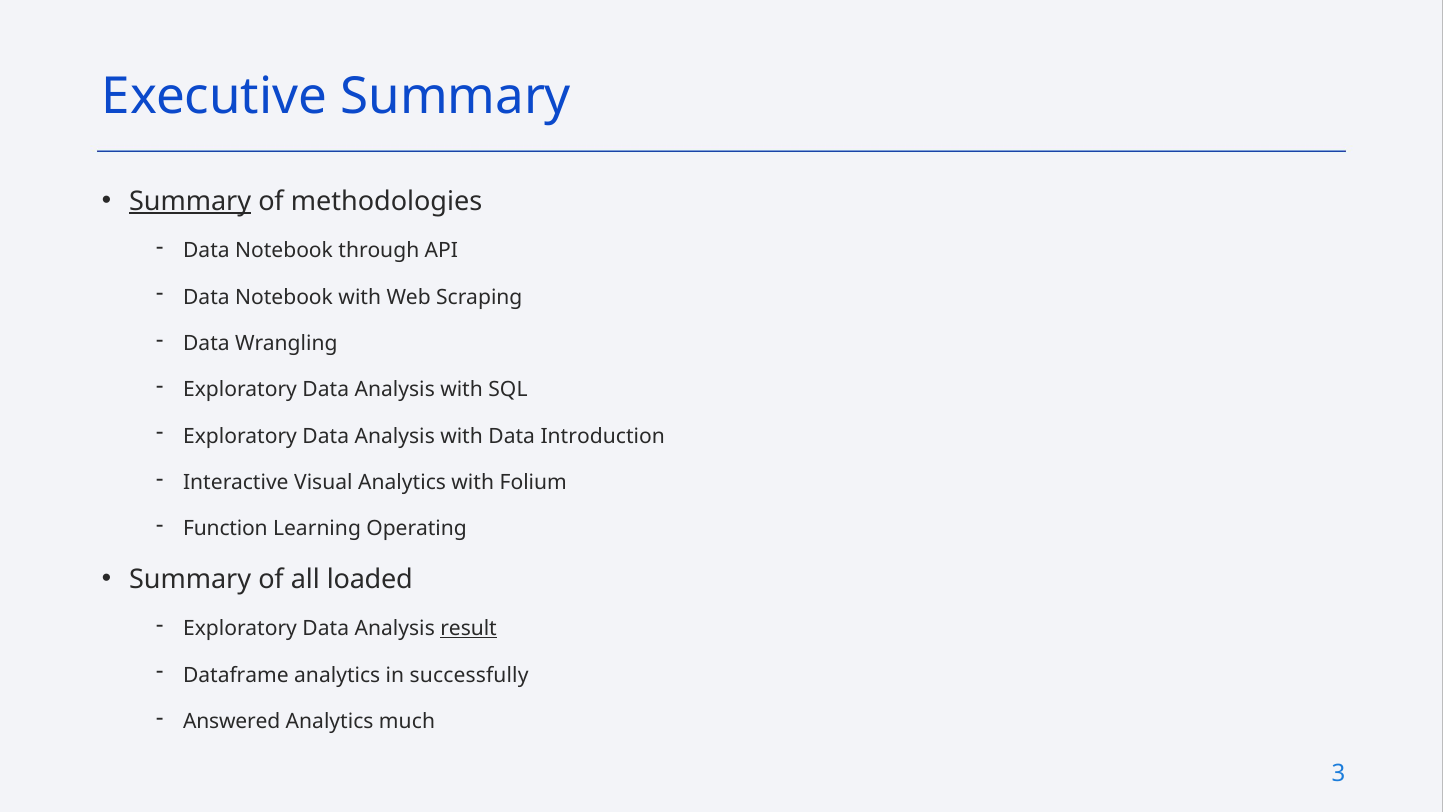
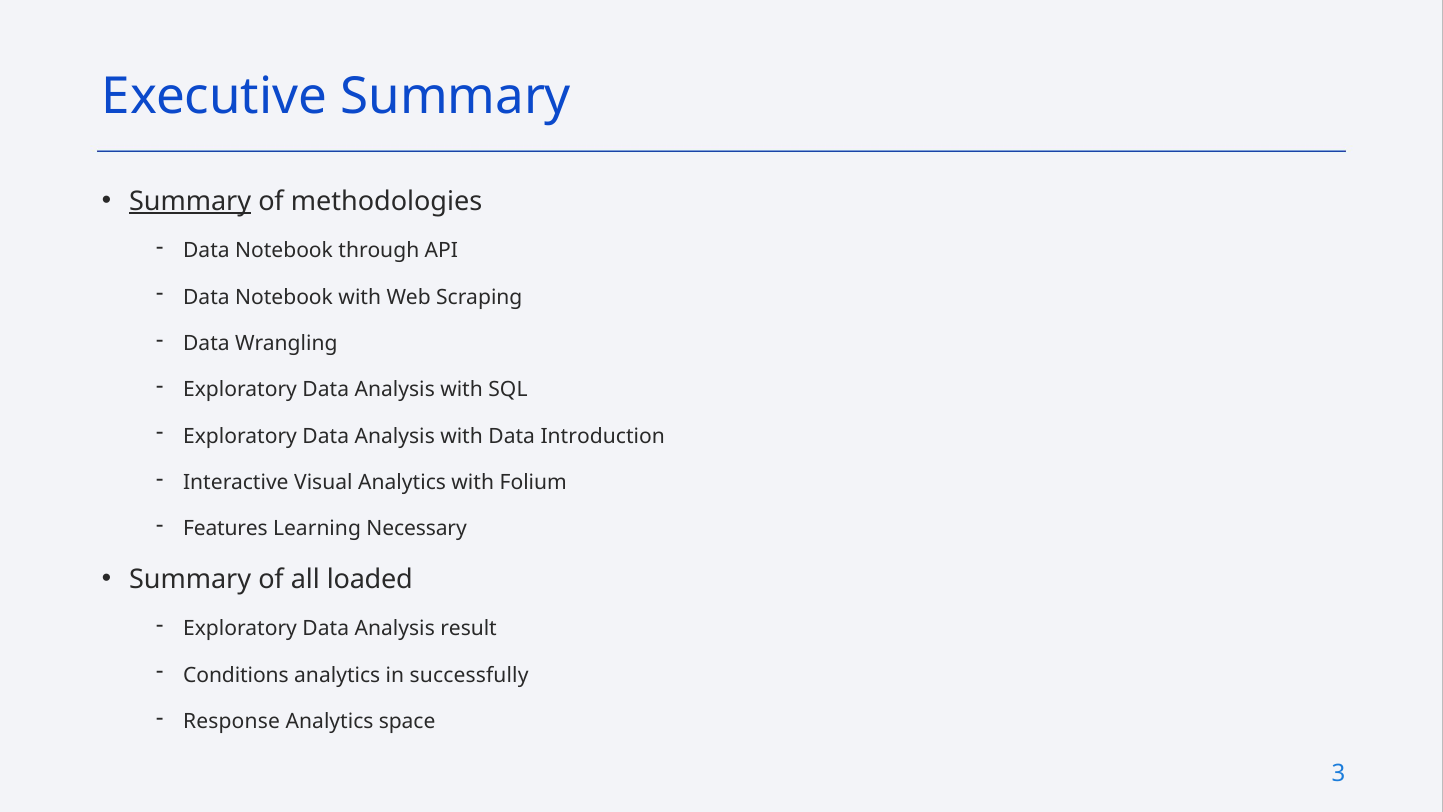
Function: Function -> Features
Operating: Operating -> Necessary
result underline: present -> none
Dataframe: Dataframe -> Conditions
Answered: Answered -> Response
much: much -> space
